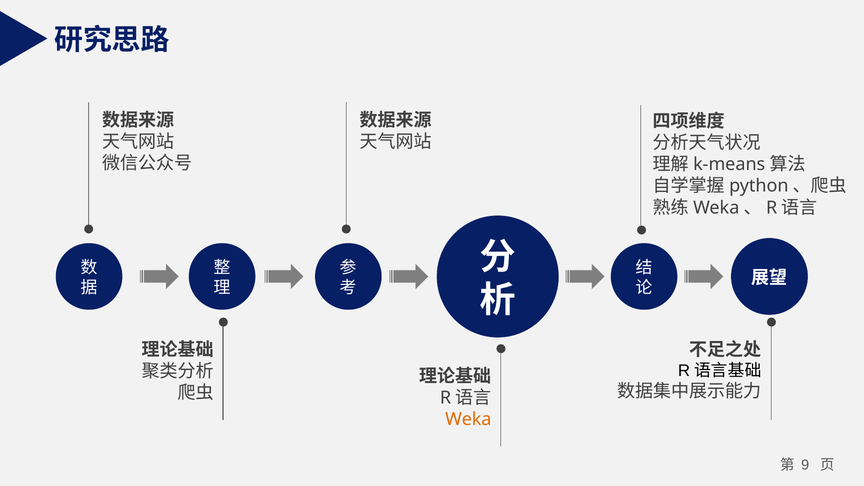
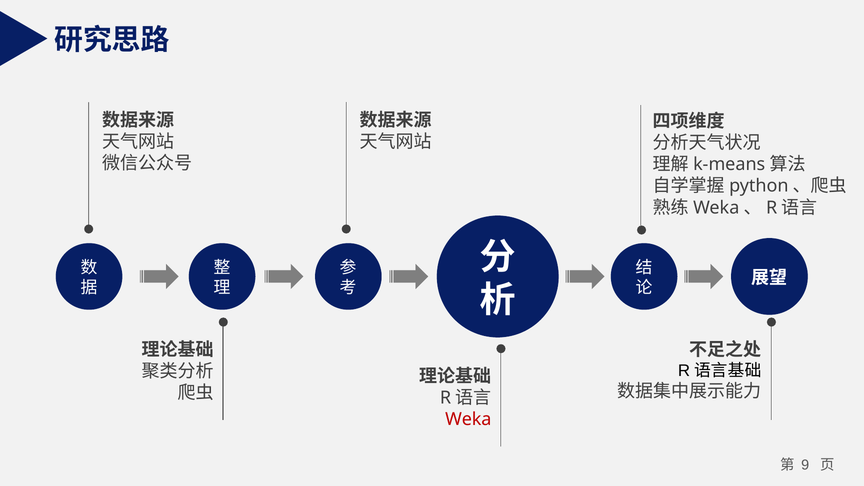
Weka colour: orange -> red
